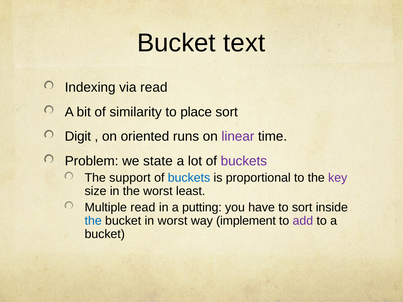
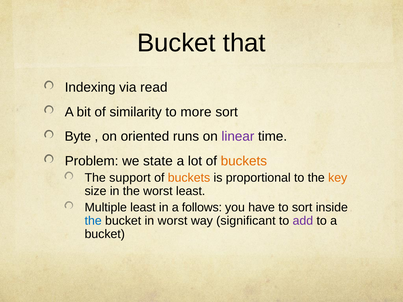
text: text -> that
place: place -> more
Digit: Digit -> Byte
buckets at (244, 161) colour: purple -> orange
buckets at (189, 178) colour: blue -> orange
key colour: purple -> orange
Multiple read: read -> least
putting: putting -> follows
implement: implement -> significant
